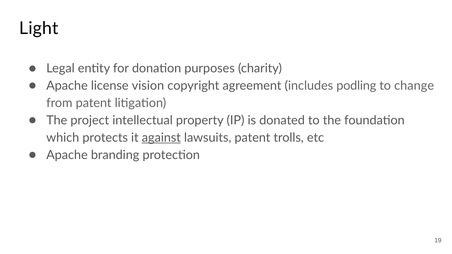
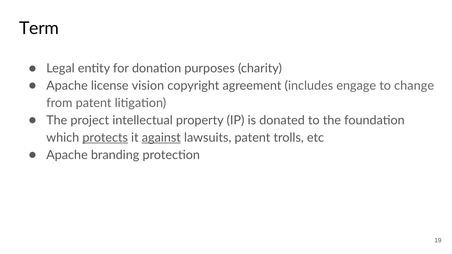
Light: Light -> Term
podling: podling -> engage
protects underline: none -> present
